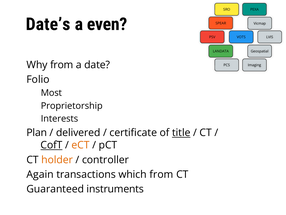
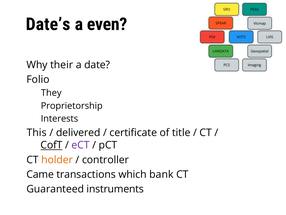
Why from: from -> their
Most: Most -> They
Plan: Plan -> This
title underline: present -> none
eCT colour: orange -> purple
Again: Again -> Came
which from: from -> bank
